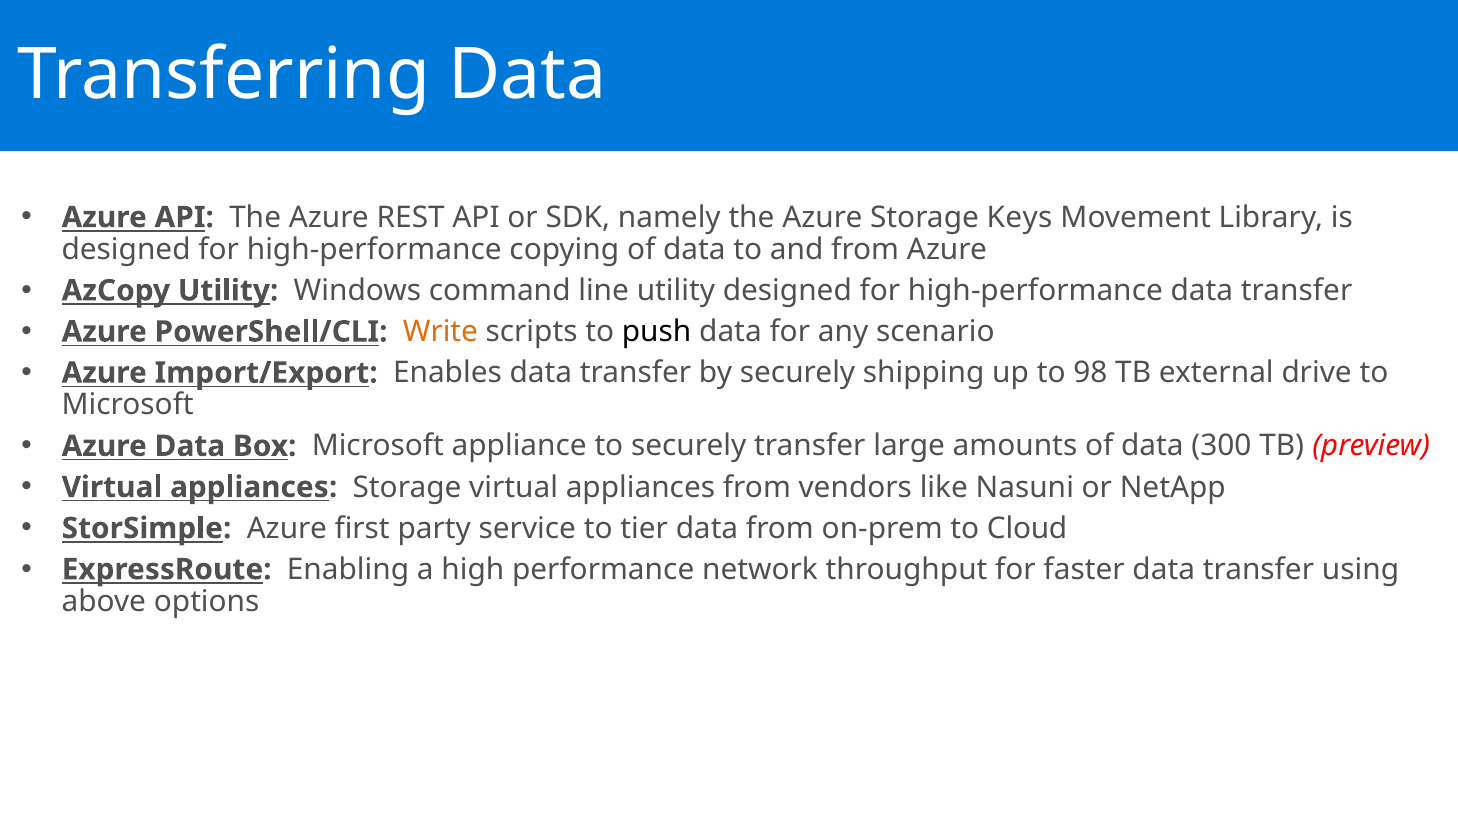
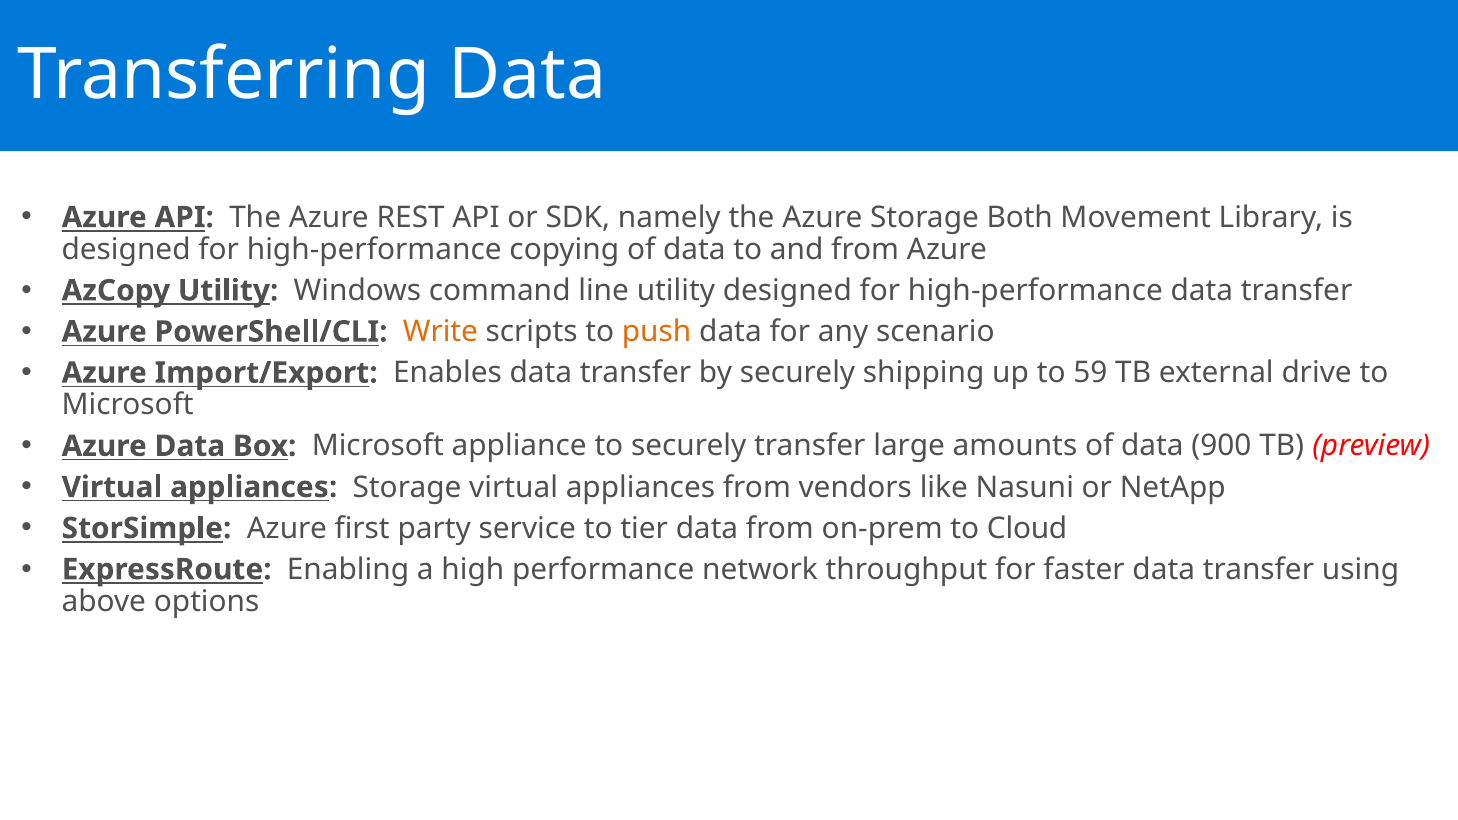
Keys: Keys -> Both
push colour: black -> orange
98: 98 -> 59
300: 300 -> 900
